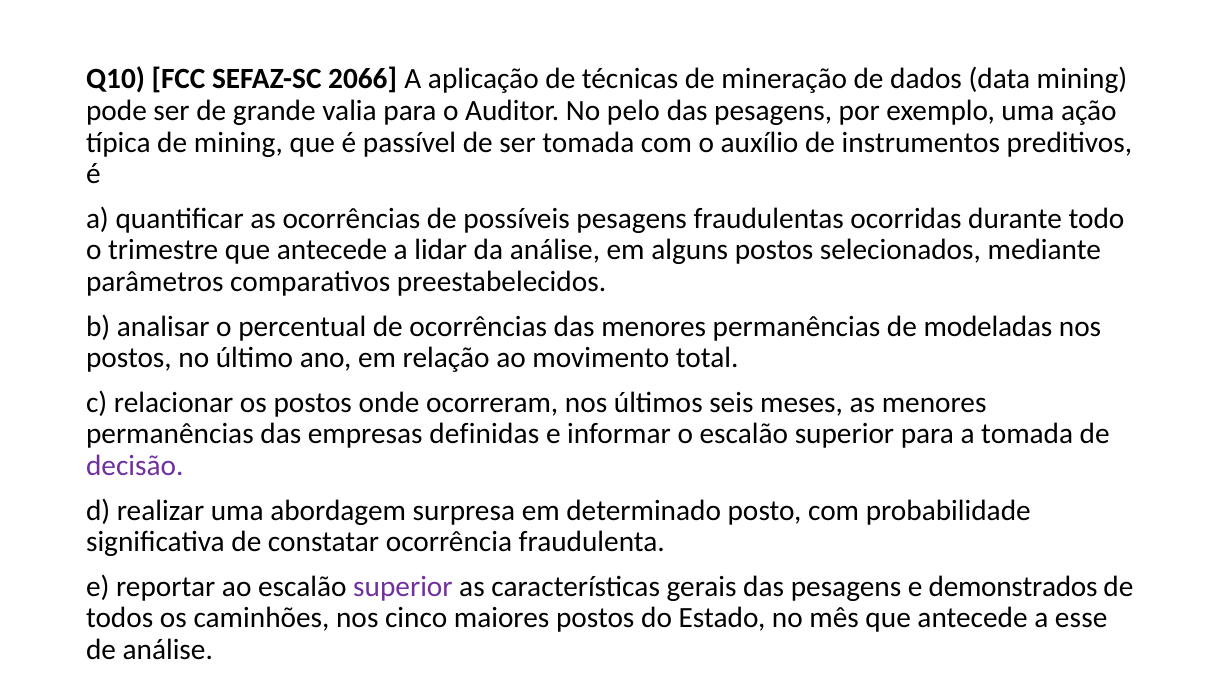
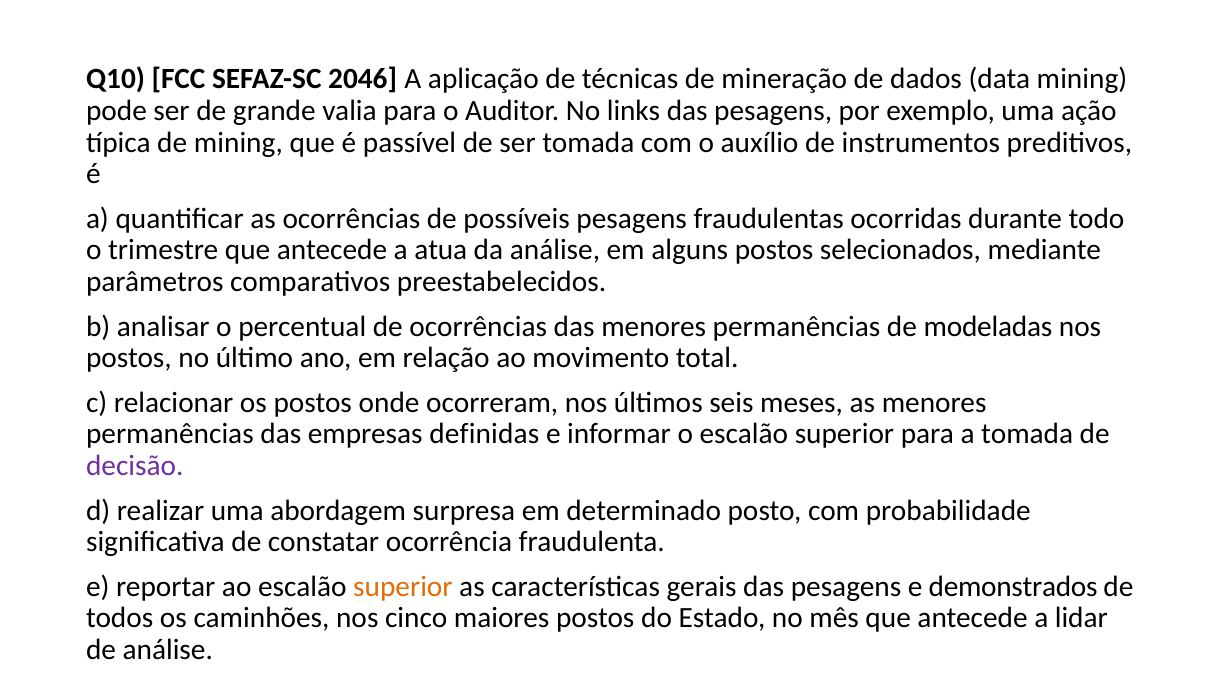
2066: 2066 -> 2046
pelo: pelo -> links
lidar: lidar -> atua
superior at (403, 586) colour: purple -> orange
esse: esse -> lidar
